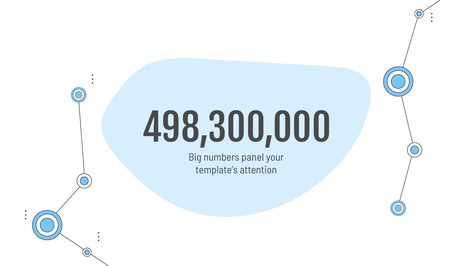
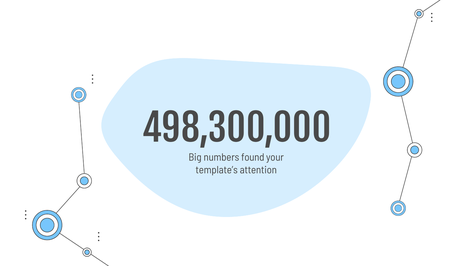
panel: panel -> found
